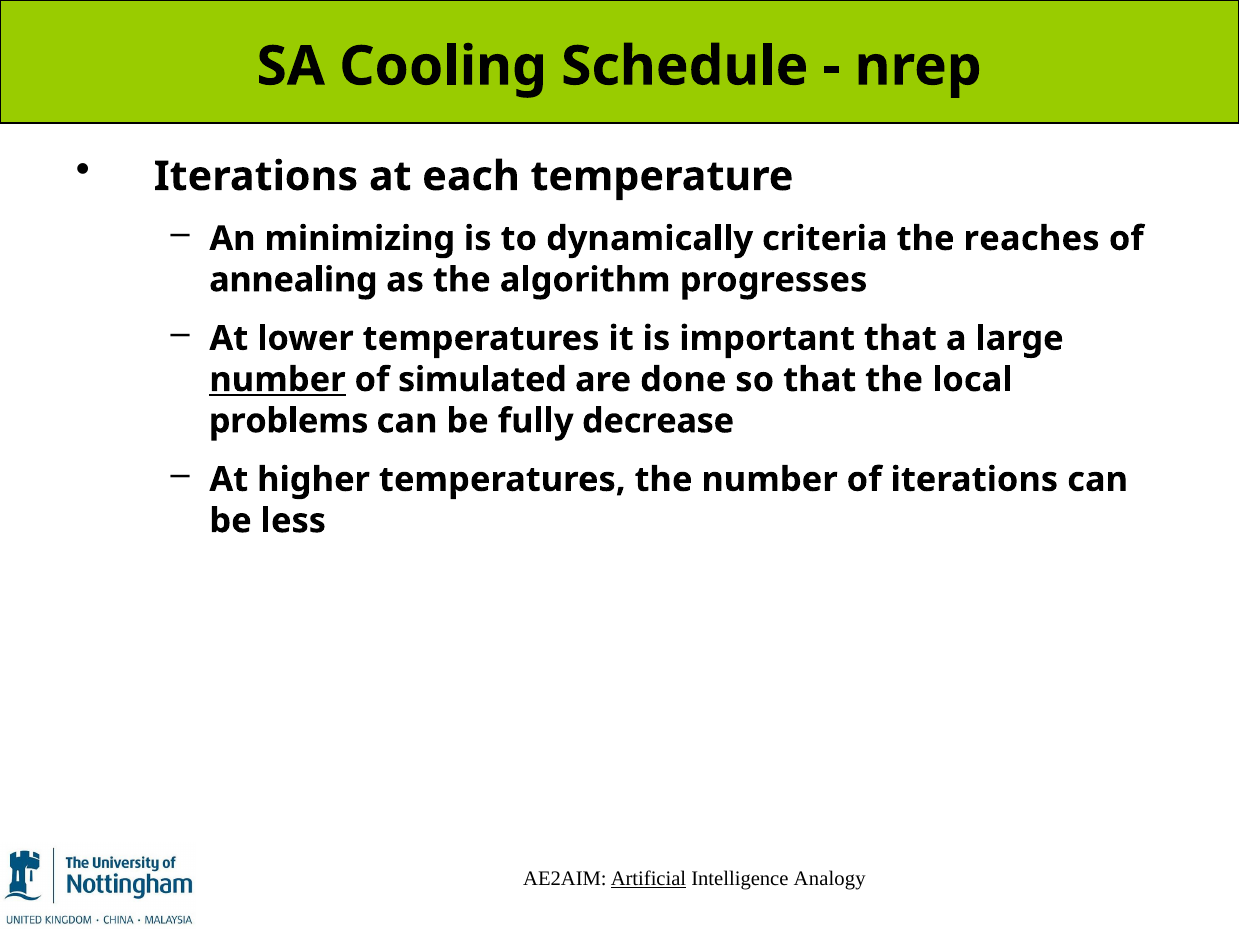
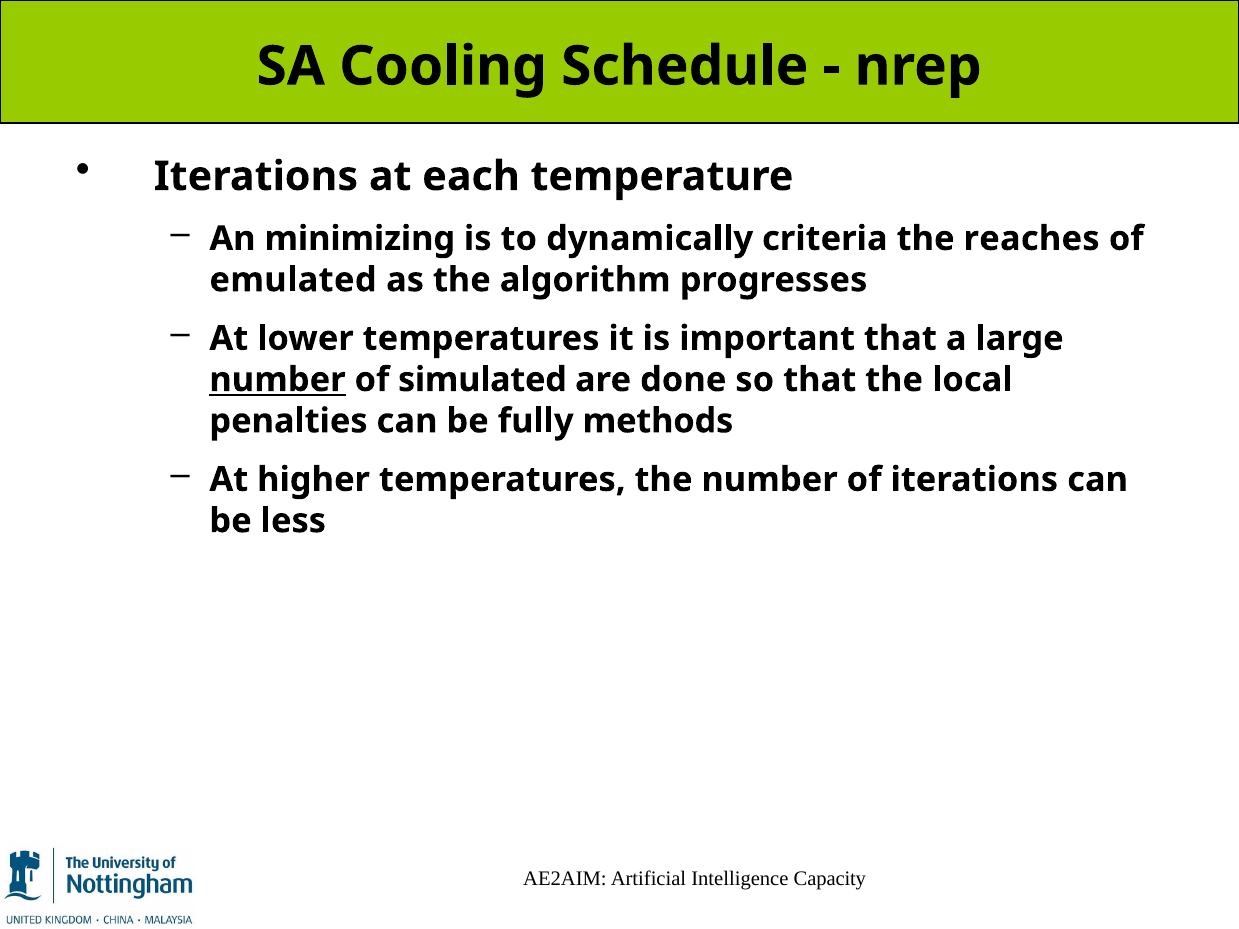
annealing: annealing -> emulated
problems: problems -> penalties
decrease: decrease -> methods
Artificial underline: present -> none
Analogy: Analogy -> Capacity
